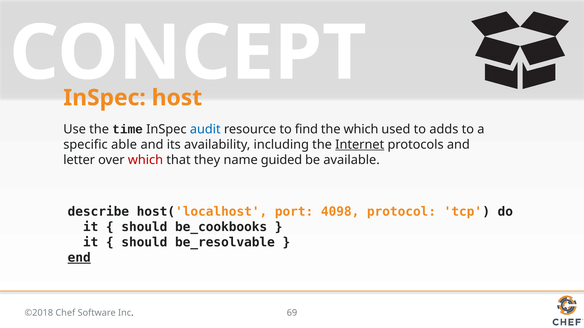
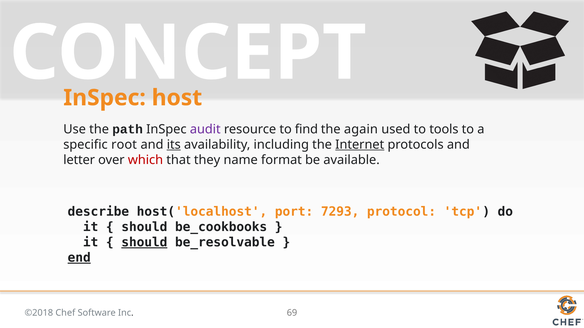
time: time -> path
audit colour: blue -> purple
the which: which -> again
adds: adds -> tools
able: able -> root
its underline: none -> present
guided: guided -> format
4098: 4098 -> 7293
should at (144, 243) underline: none -> present
